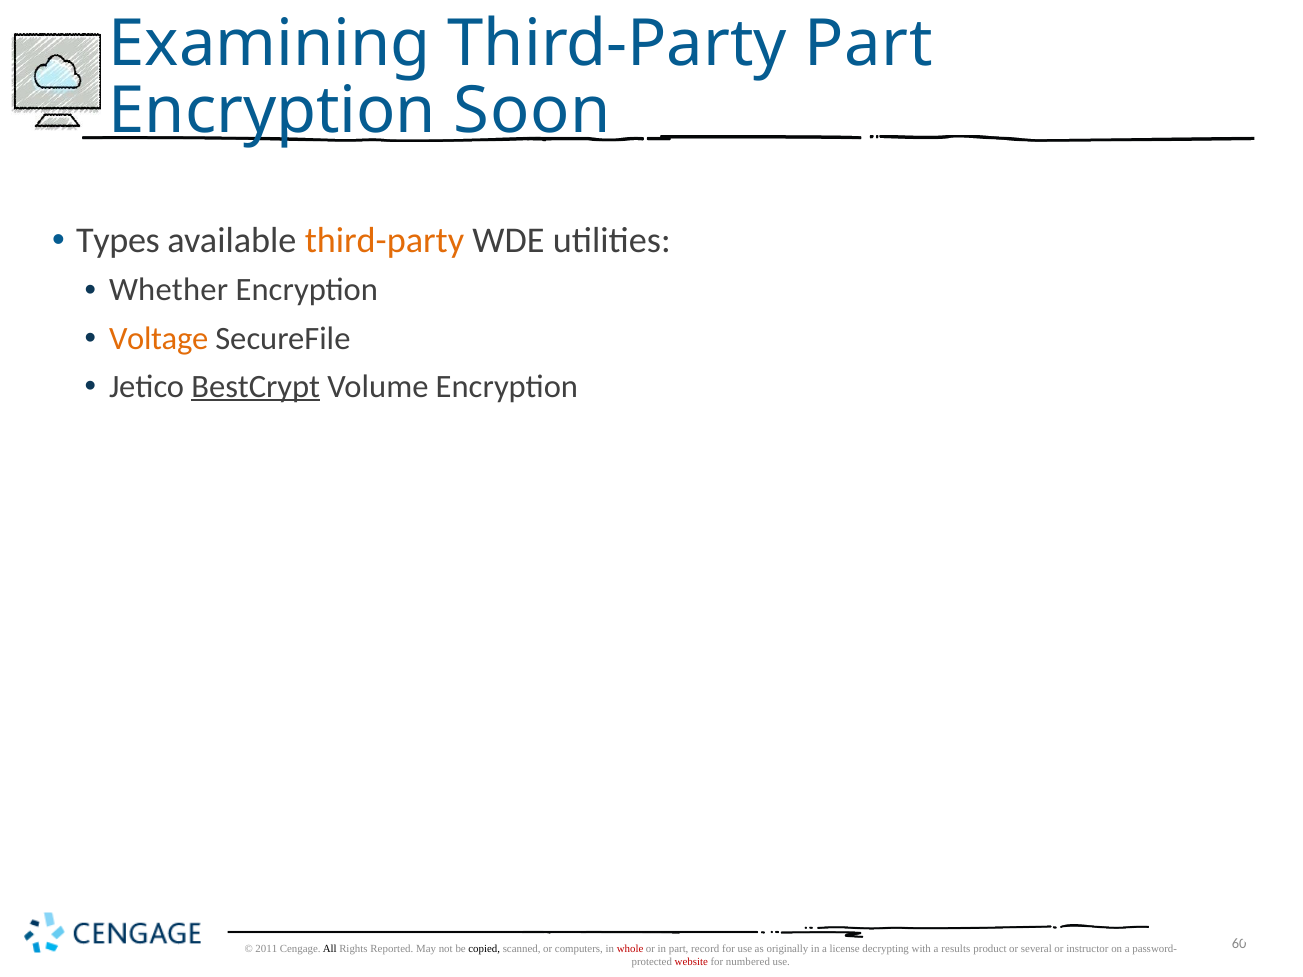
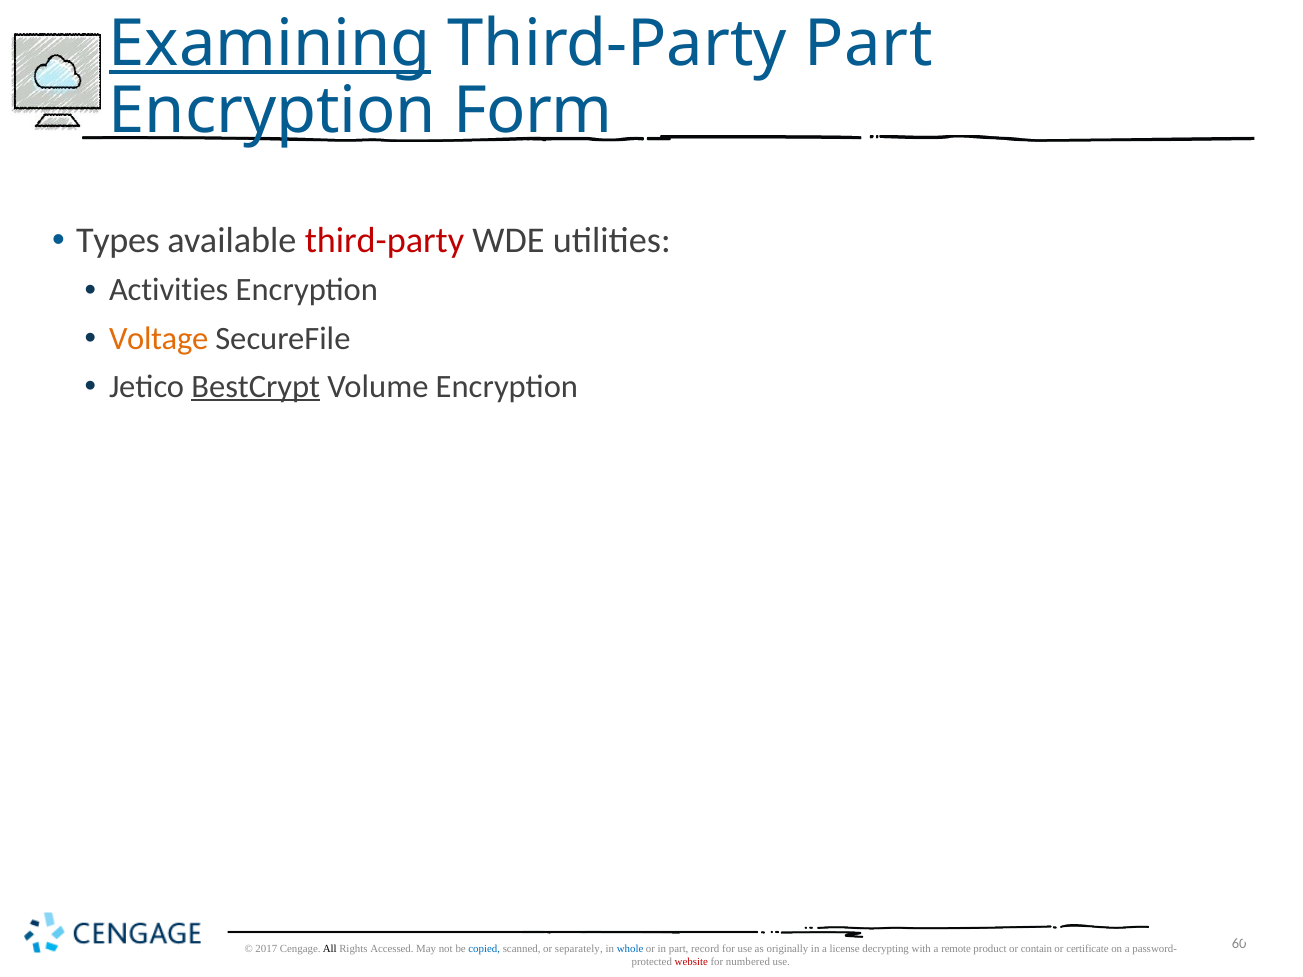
Examining underline: none -> present
Soon: Soon -> Form
third-party at (384, 240) colour: orange -> red
Whether: Whether -> Activities
2011: 2011 -> 2017
Reported: Reported -> Accessed
copied colour: black -> blue
computers: computers -> separately
whole colour: red -> blue
results: results -> remote
several: several -> contain
instructor: instructor -> certificate
